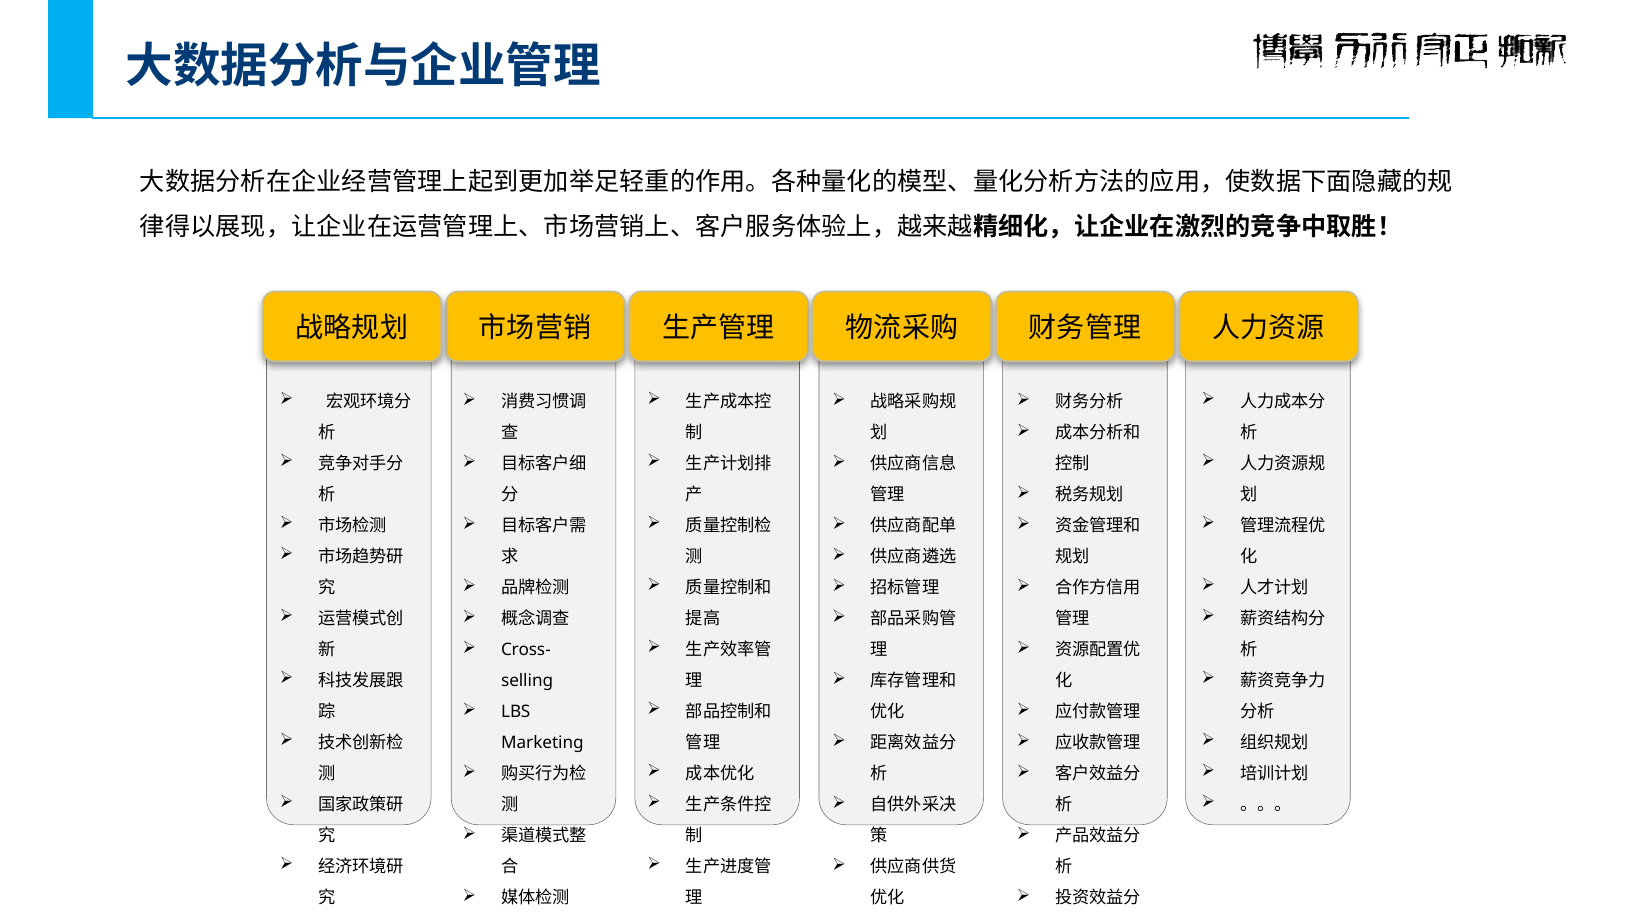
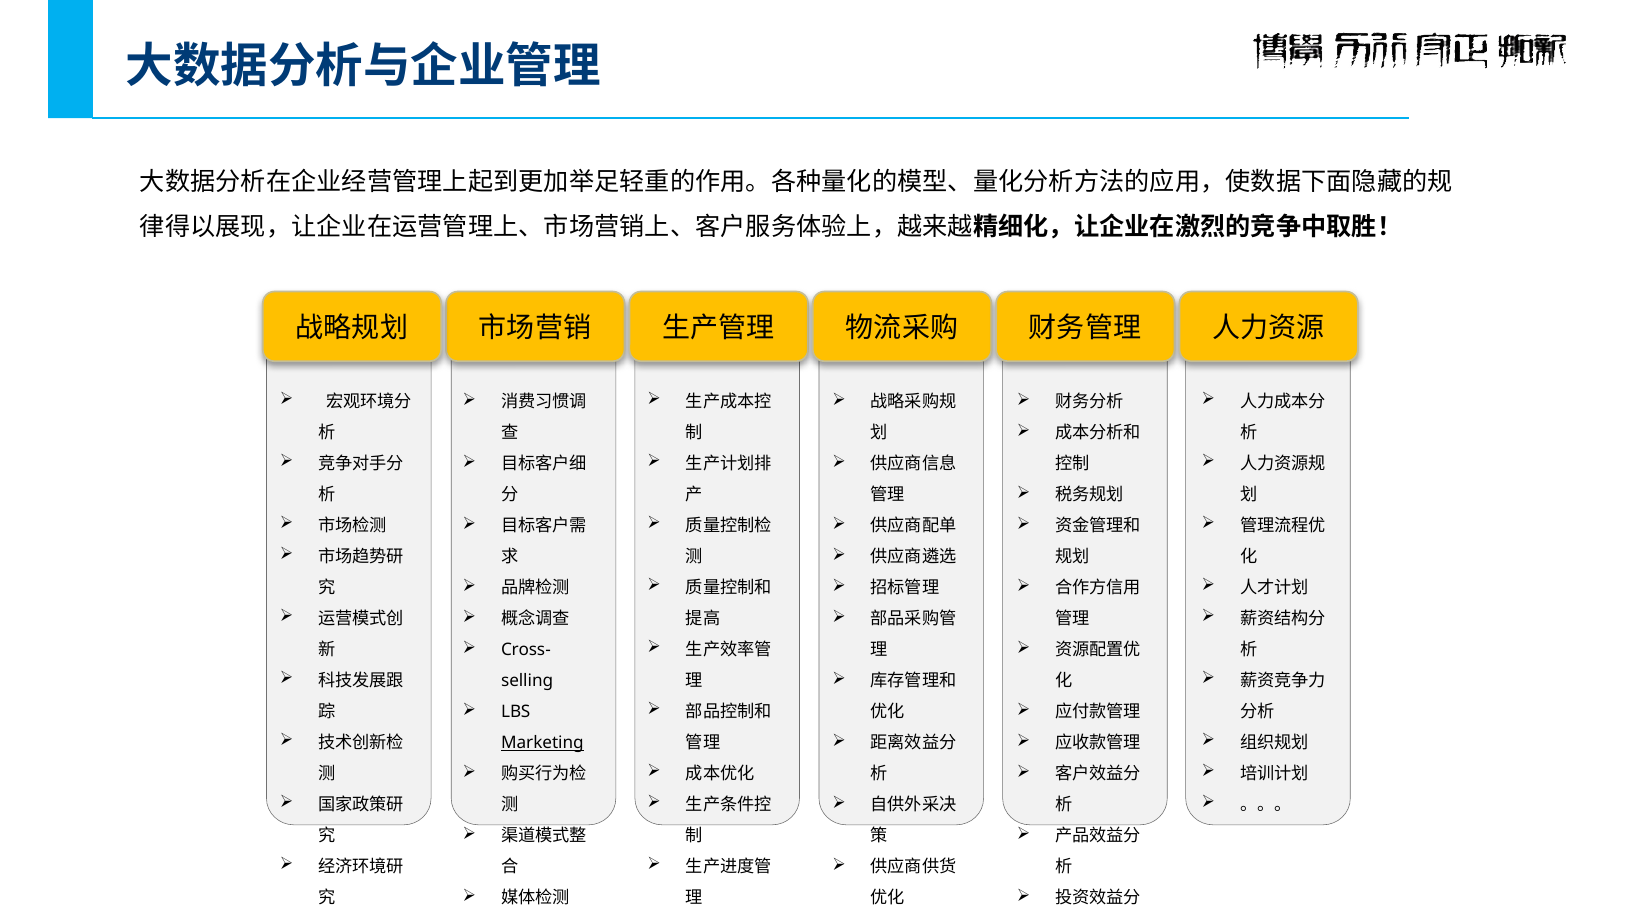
Marketing underline: none -> present
